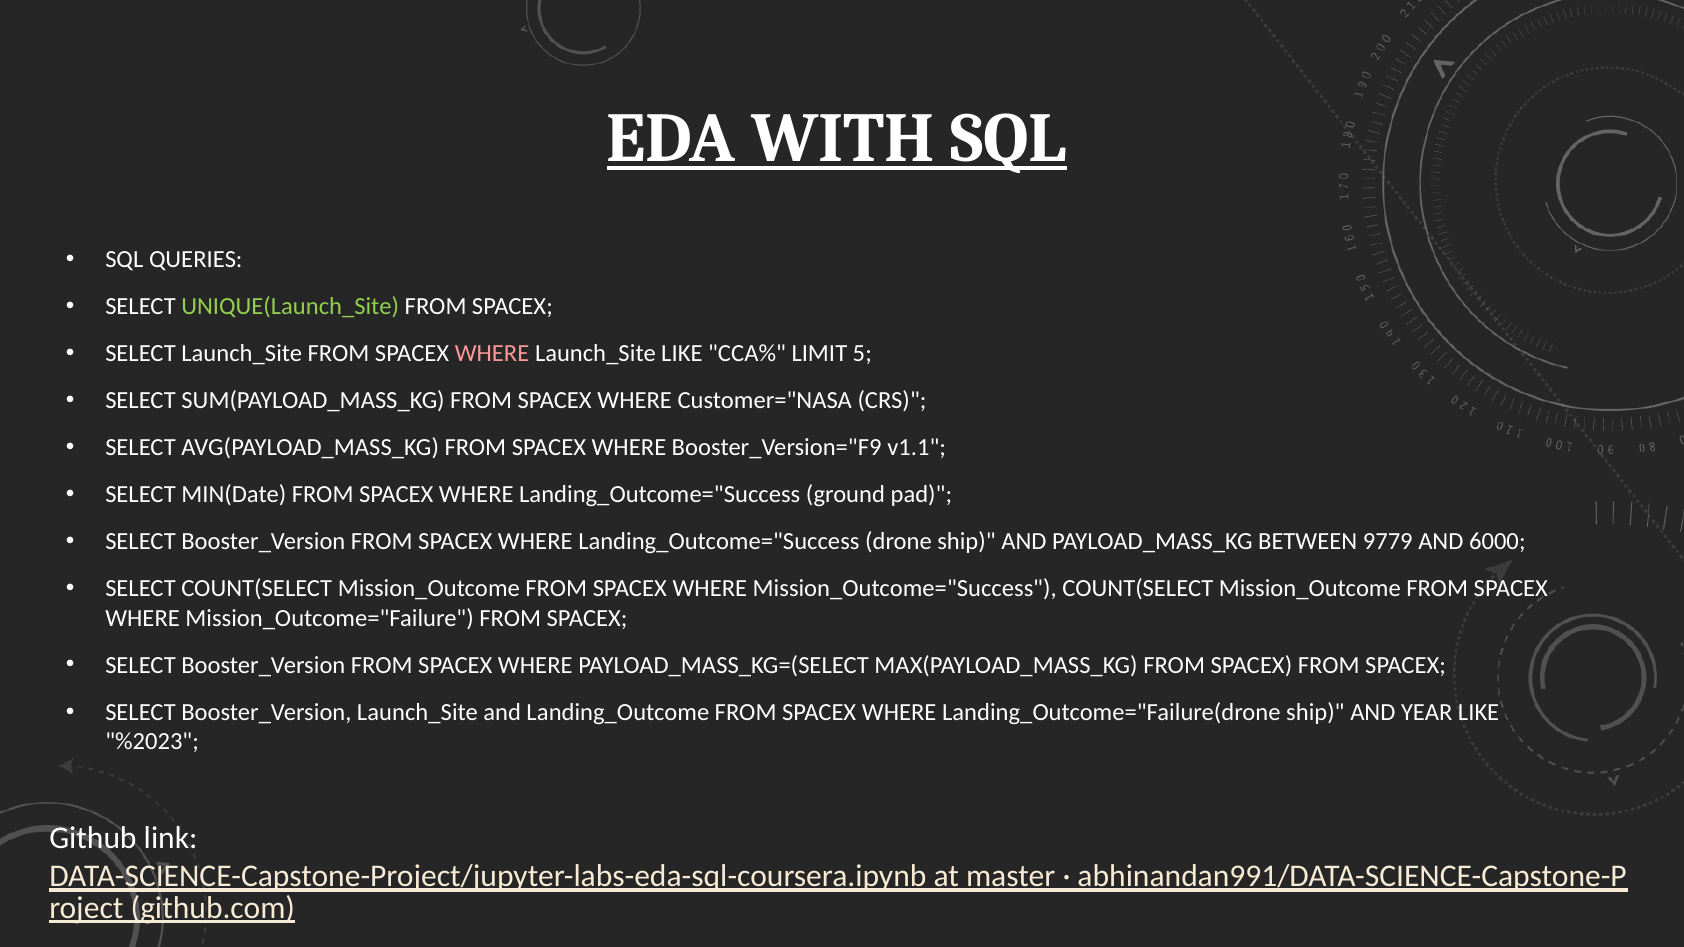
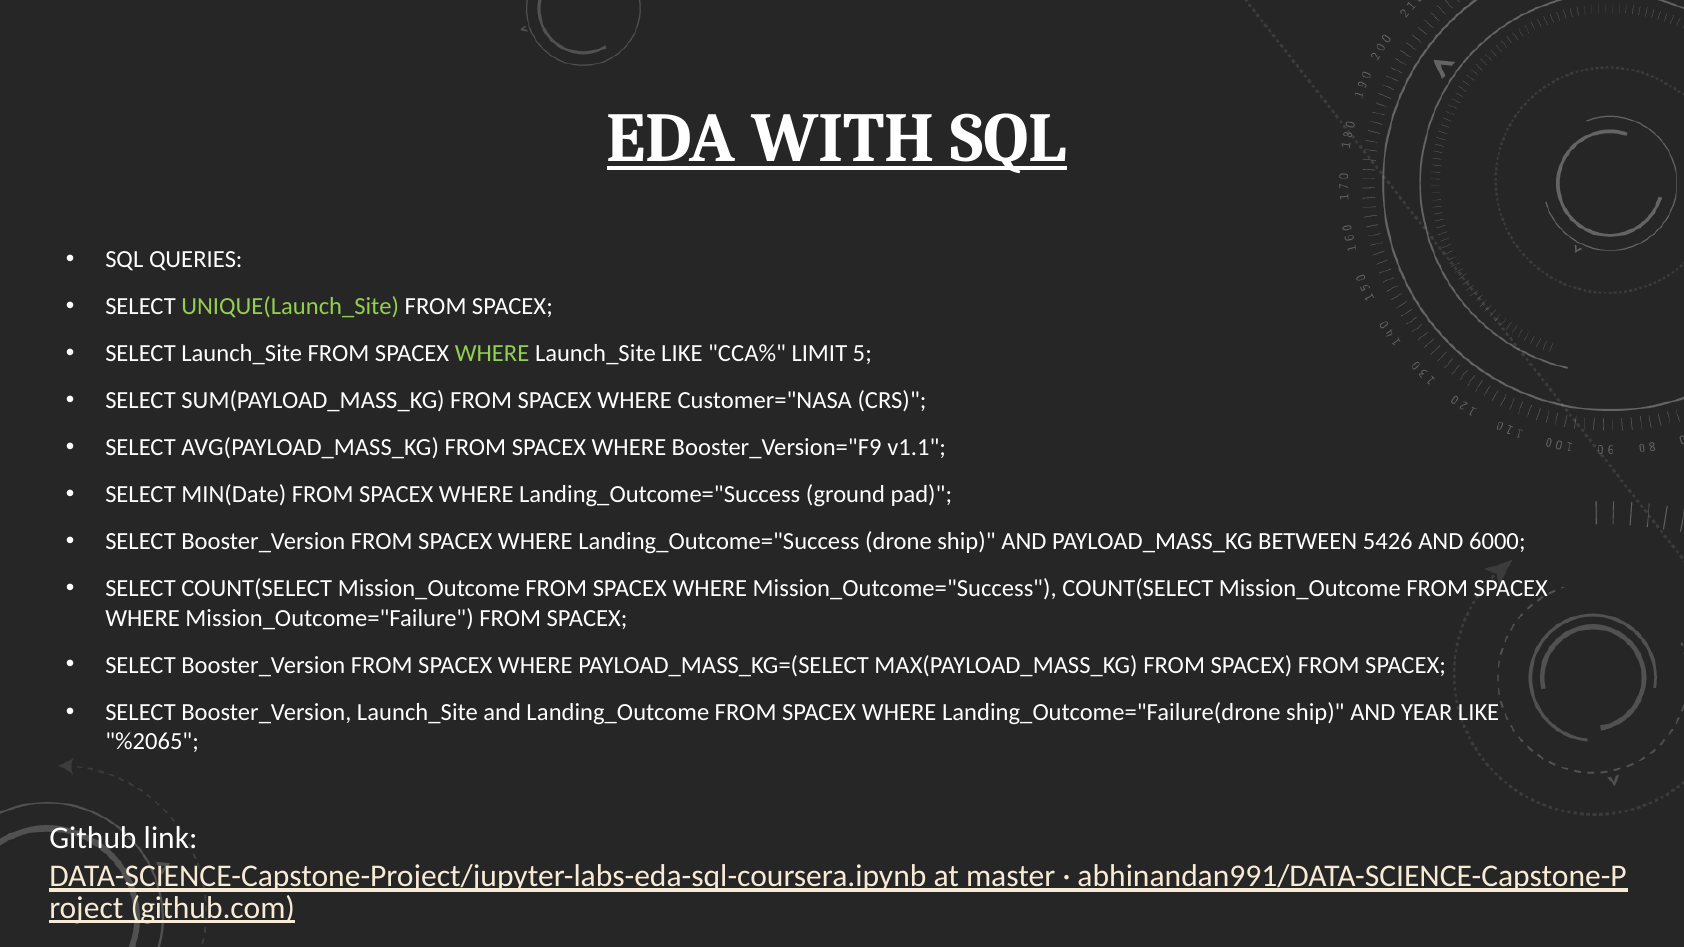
WHERE at (492, 354) colour: pink -> light green
9779: 9779 -> 5426
%2023: %2023 -> %2065
